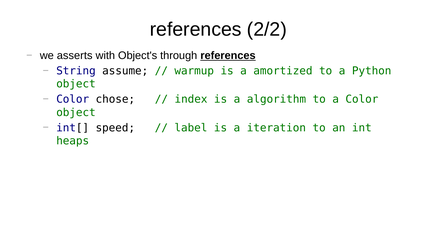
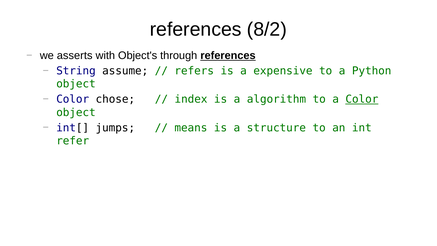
2/2: 2/2 -> 8/2
warmup: warmup -> refers
amortized: amortized -> expensive
Color at (362, 99) underline: none -> present
speed: speed -> jumps
label: label -> means
iteration: iteration -> structure
heaps: heaps -> refer
